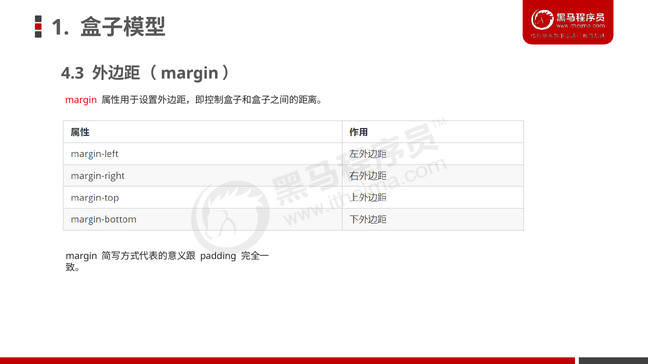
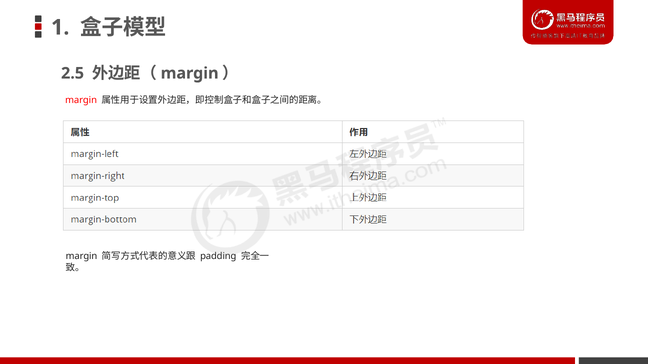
4.3: 4.3 -> 2.5
